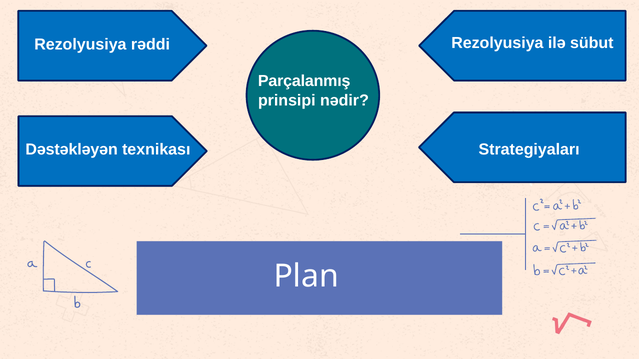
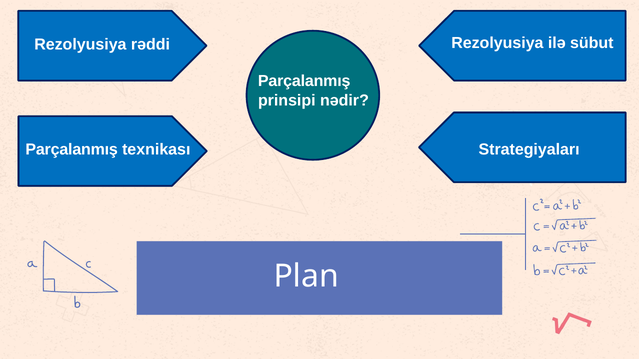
Dəstəkləyən at (72, 150): Dəstəkləyən -> Parçalanmış
